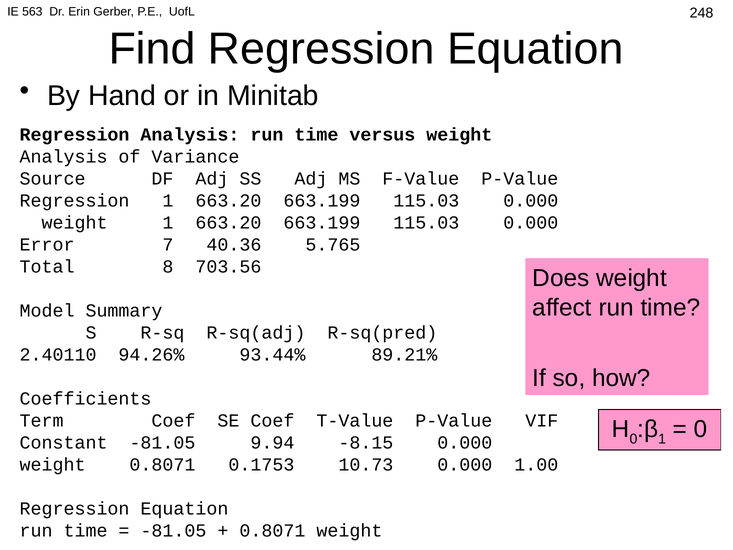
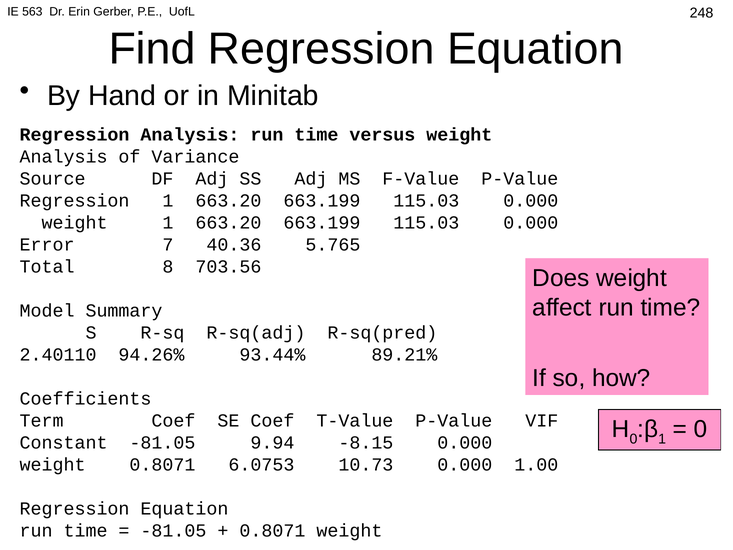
0.1753: 0.1753 -> 6.0753
